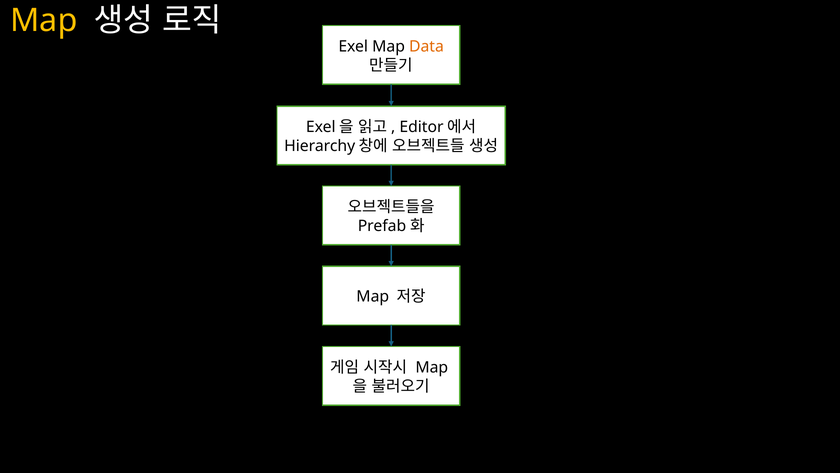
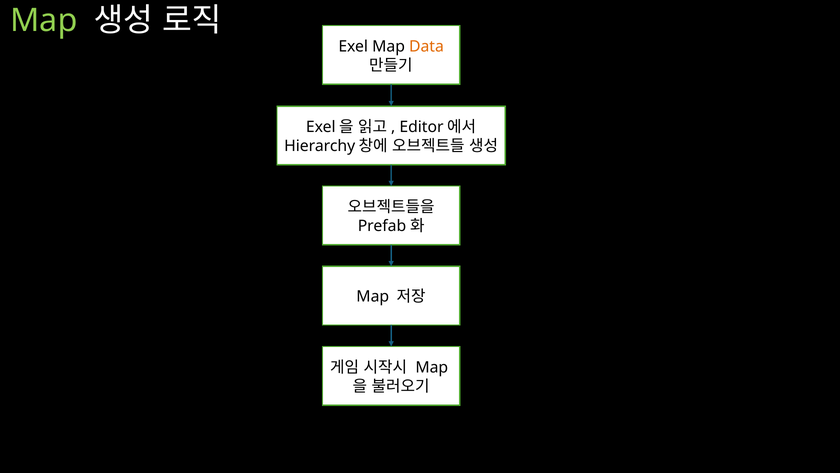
Map at (44, 20) colour: yellow -> light green
